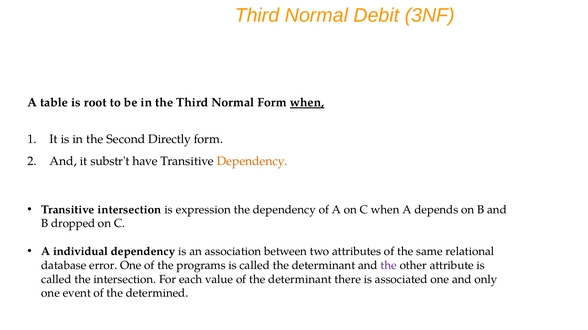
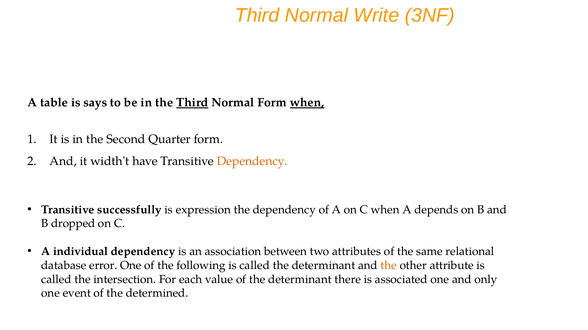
Debit: Debit -> Write
root: root -> says
Third at (192, 103) underline: none -> present
Directly: Directly -> Quarter
substr't: substr't -> width't
Transitive intersection: intersection -> successfully
programs: programs -> following
the at (389, 266) colour: purple -> orange
